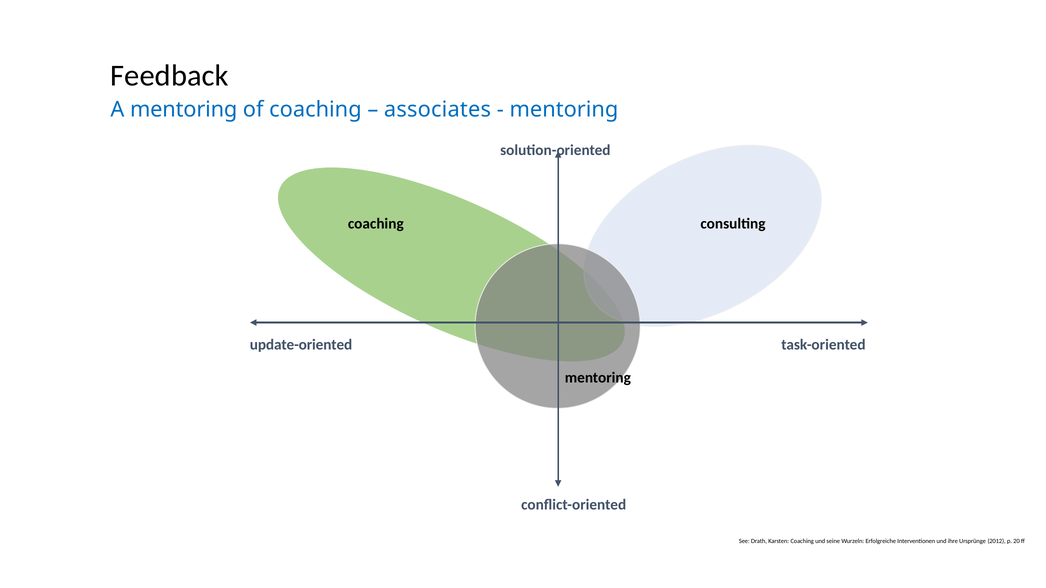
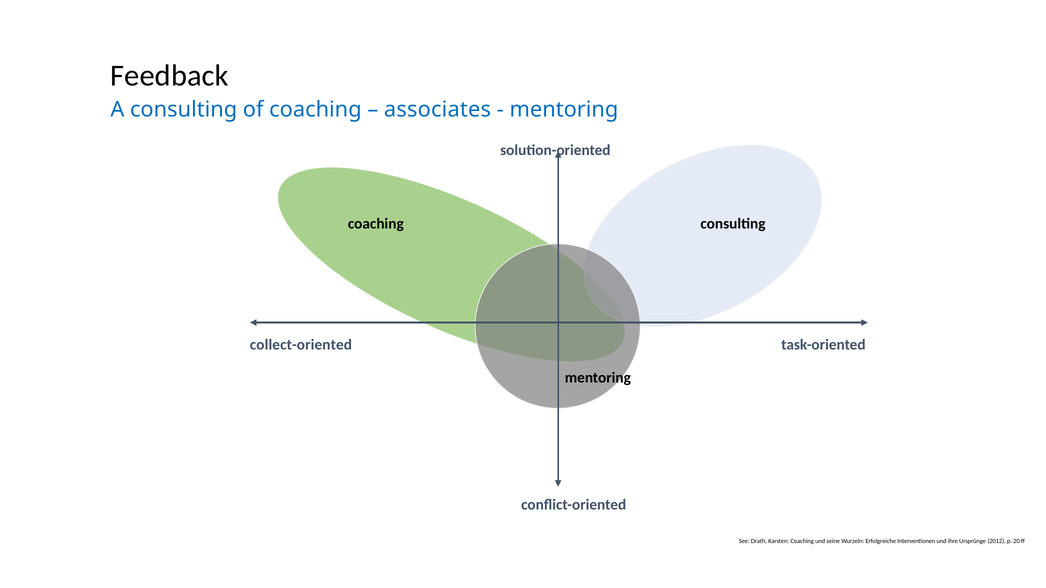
A mentoring: mentoring -> consulting
update-oriented: update-oriented -> collect-oriented
